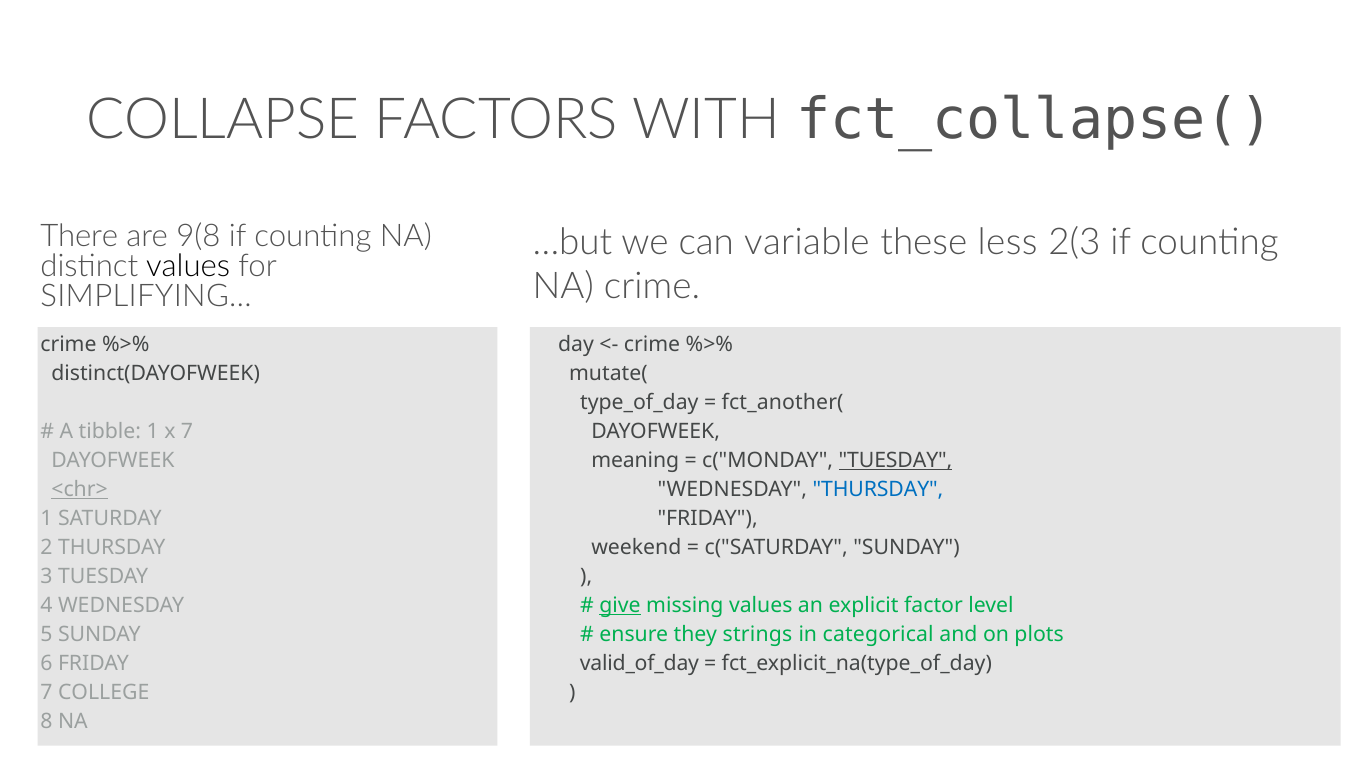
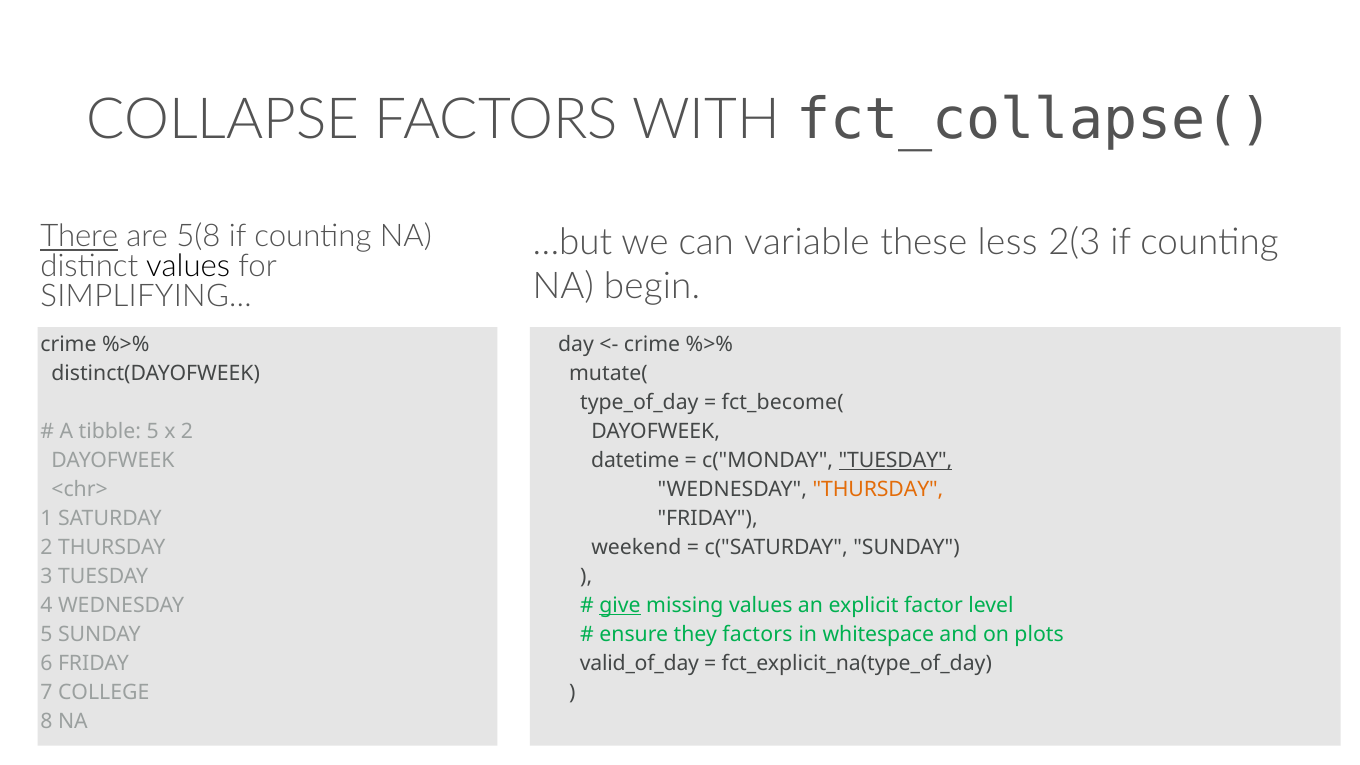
There underline: none -> present
9(8: 9(8 -> 5(8
NA crime: crime -> begin
fct_another(: fct_another( -> fct_become(
tibble 1: 1 -> 5
x 7: 7 -> 2
meaning: meaning -> datetime
<chr> underline: present -> none
THURSDAY at (878, 489) colour: blue -> orange
they strings: strings -> factors
categorical: categorical -> whitespace
